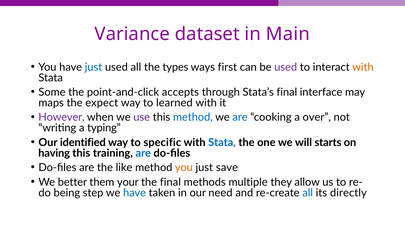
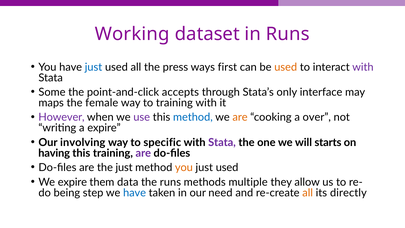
Variance: Variance -> Working
in Main: Main -> Runs
types: types -> press
used at (286, 67) colour: purple -> orange
with at (363, 67) colour: orange -> purple
Stata’s final: final -> only
expect: expect -> female
to learned: learned -> training
are at (240, 117) colour: blue -> orange
a typing: typing -> expire
identified: identified -> involving
Stata at (222, 142) colour: blue -> purple
are at (143, 153) colour: blue -> purple
the like: like -> just
save at (227, 167): save -> used
We better: better -> expire
your: your -> data
the final: final -> runs
all at (308, 193) colour: blue -> orange
